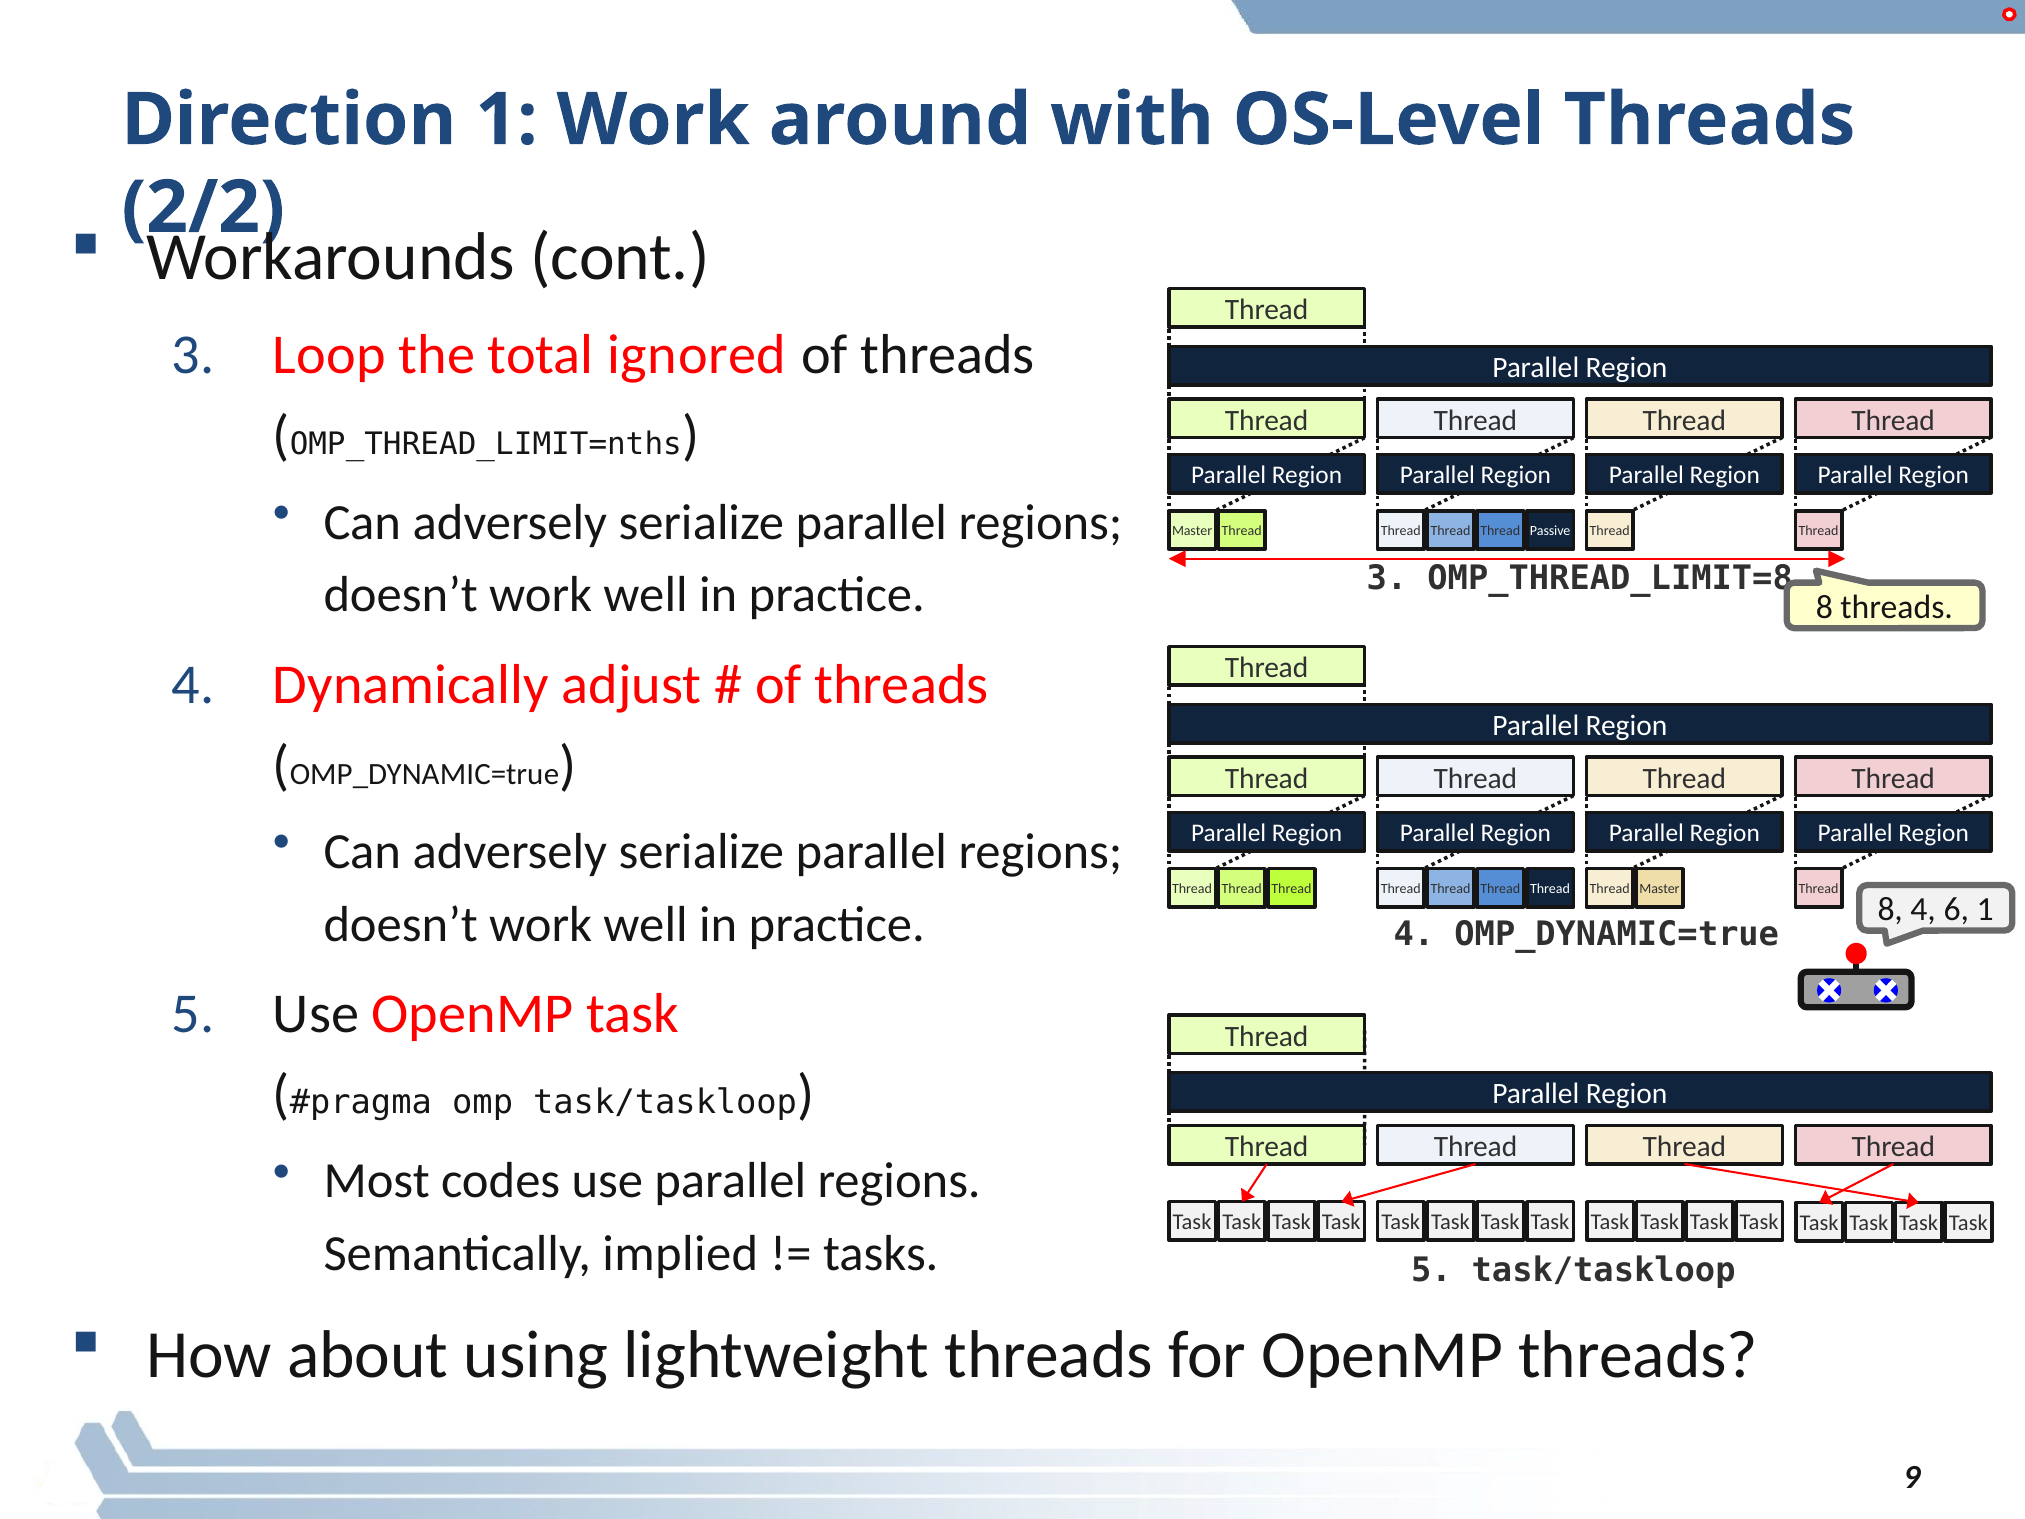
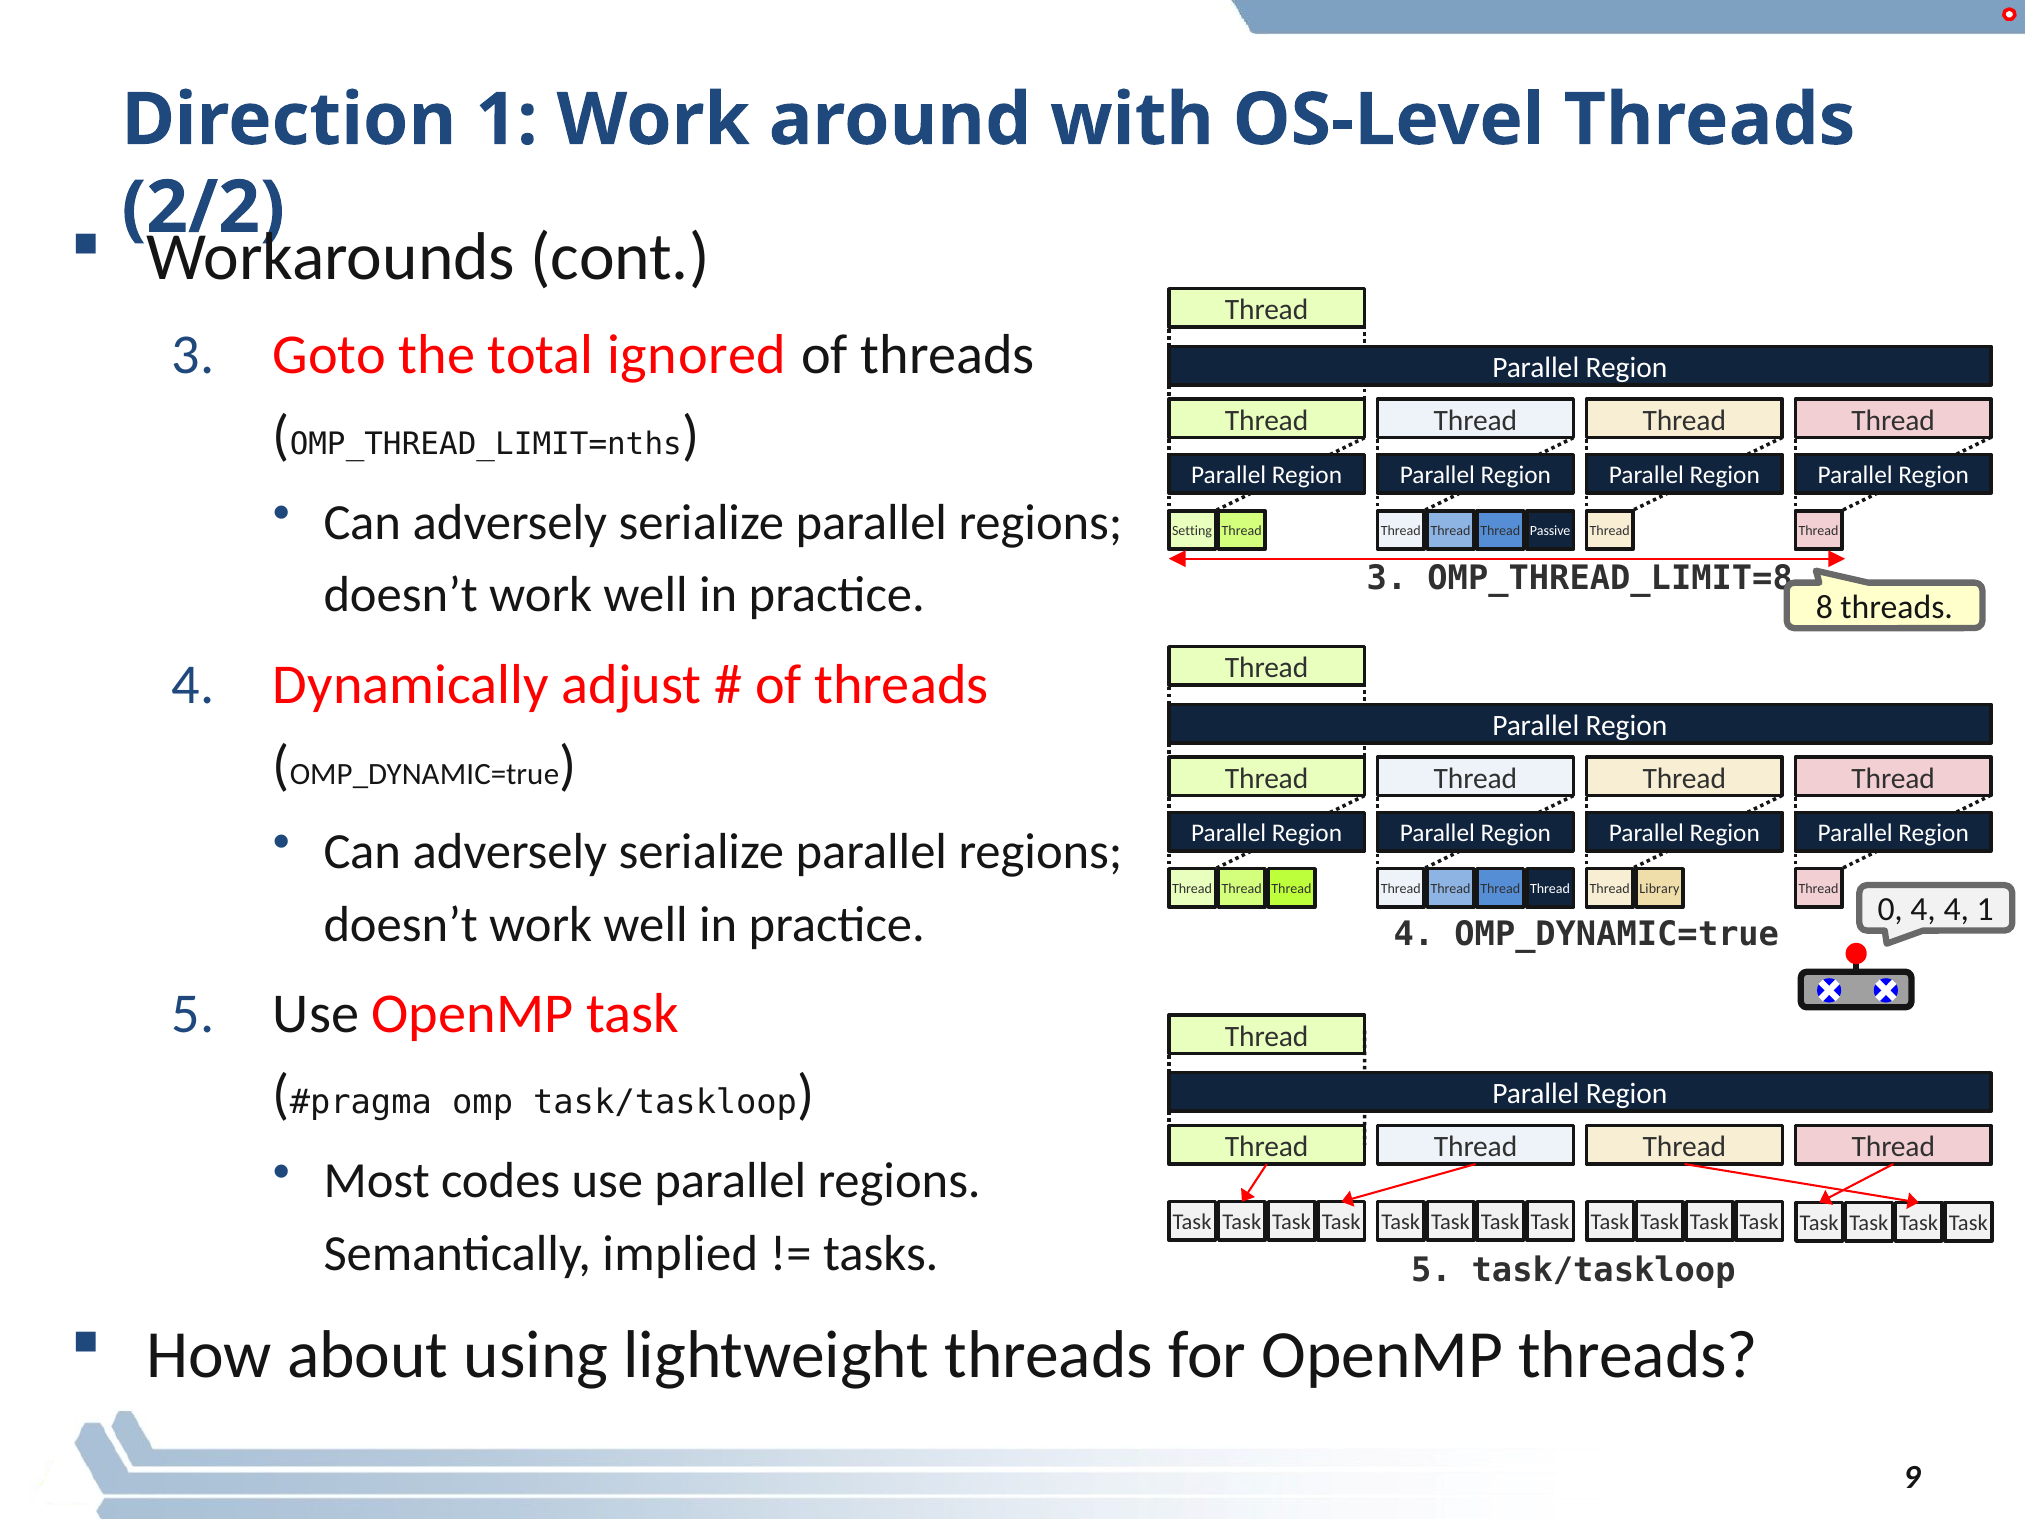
Loop: Loop -> Goto
Master at (1192, 531): Master -> Setting
Thread Master: Master -> Library
8 at (1890, 910): 8 -> 0
4 6: 6 -> 4
